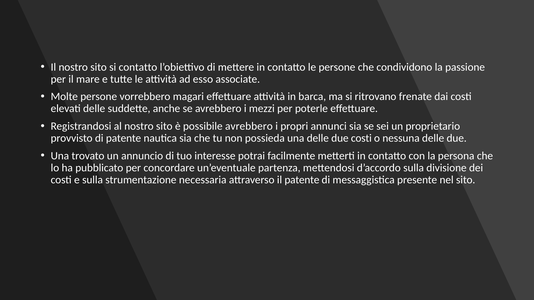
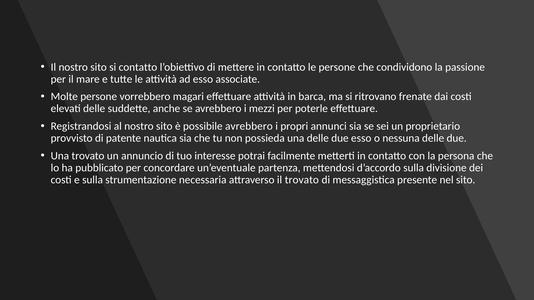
due costi: costi -> esso
il patente: patente -> trovato
